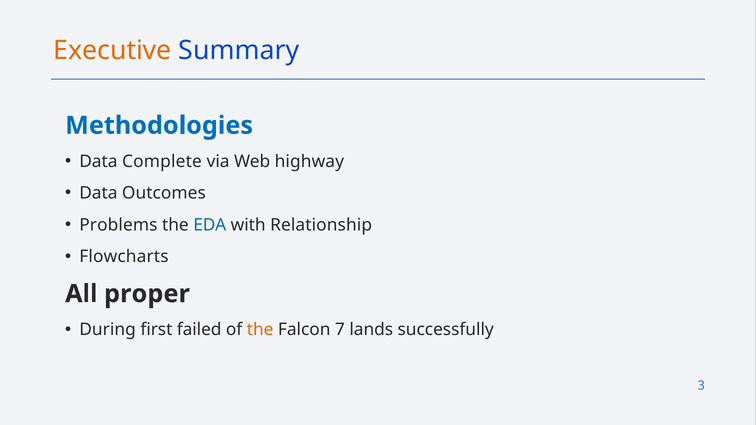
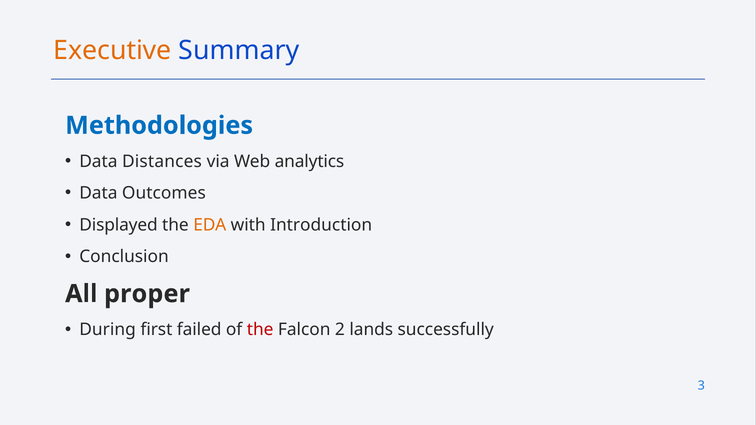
Complete: Complete -> Distances
highway: highway -> analytics
Problems: Problems -> Displayed
EDA colour: blue -> orange
Relationship: Relationship -> Introduction
Flowcharts: Flowcharts -> Conclusion
the at (260, 330) colour: orange -> red
7: 7 -> 2
